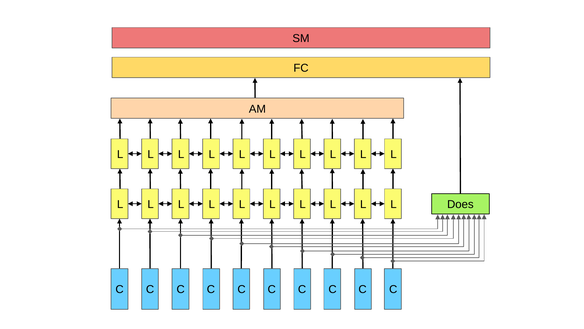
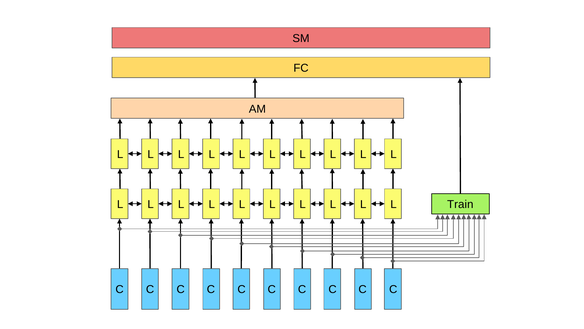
Does: Does -> Train
